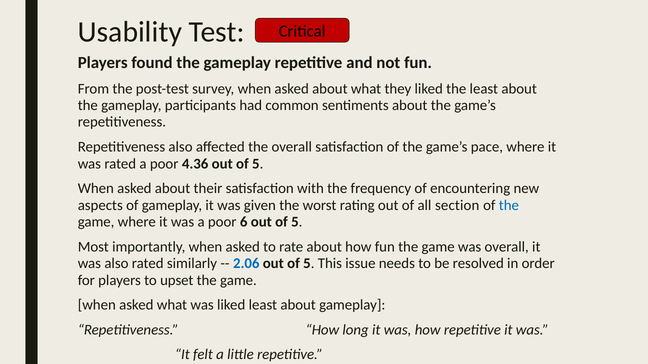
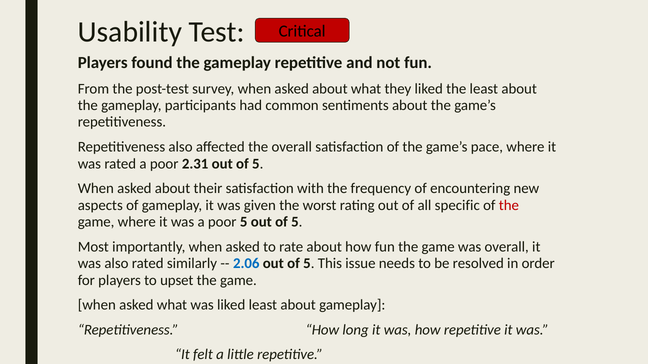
4.36: 4.36 -> 2.31
section: section -> specific
the at (509, 205) colour: blue -> red
poor 6: 6 -> 5
